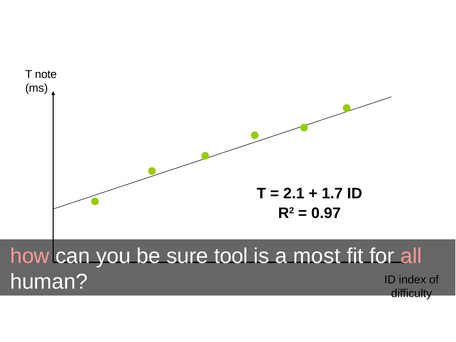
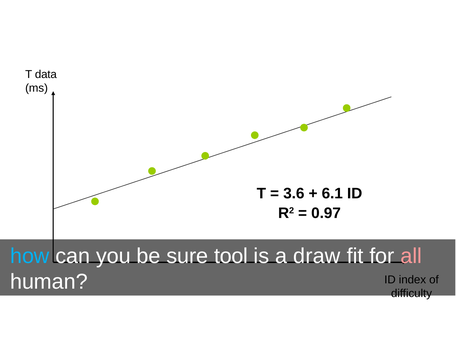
note: note -> data
2.1: 2.1 -> 3.6
1.7: 1.7 -> 6.1
how colour: pink -> light blue
most: most -> draw
